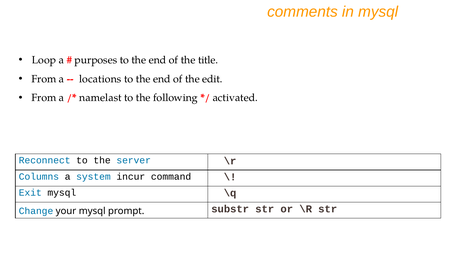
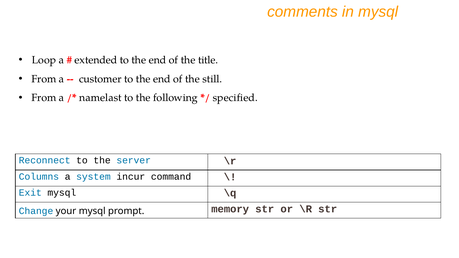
purposes: purposes -> extended
locations: locations -> customer
edit: edit -> still
activated: activated -> specified
substr: substr -> memory
